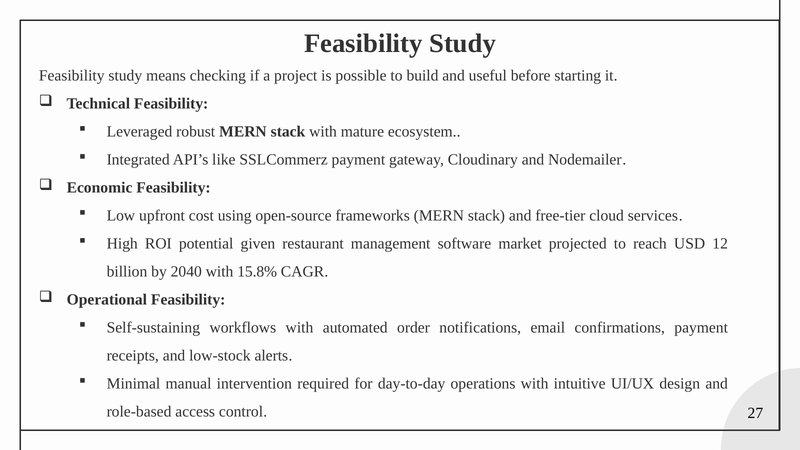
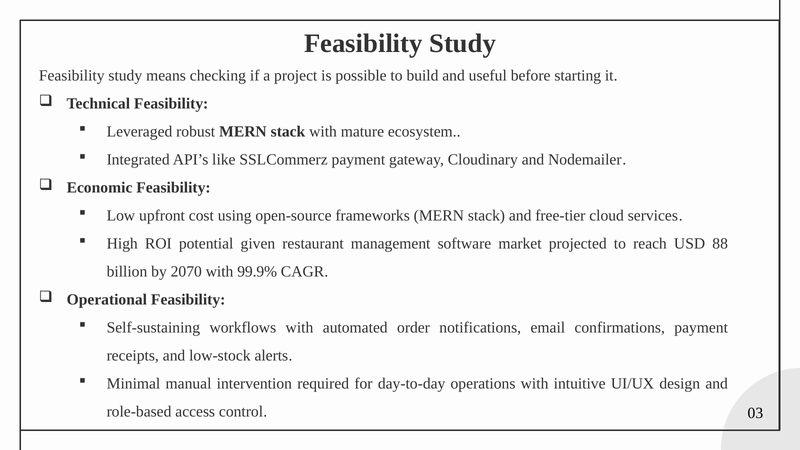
12: 12 -> 88
2040: 2040 -> 2070
15.8%: 15.8% -> 99.9%
27: 27 -> 03
